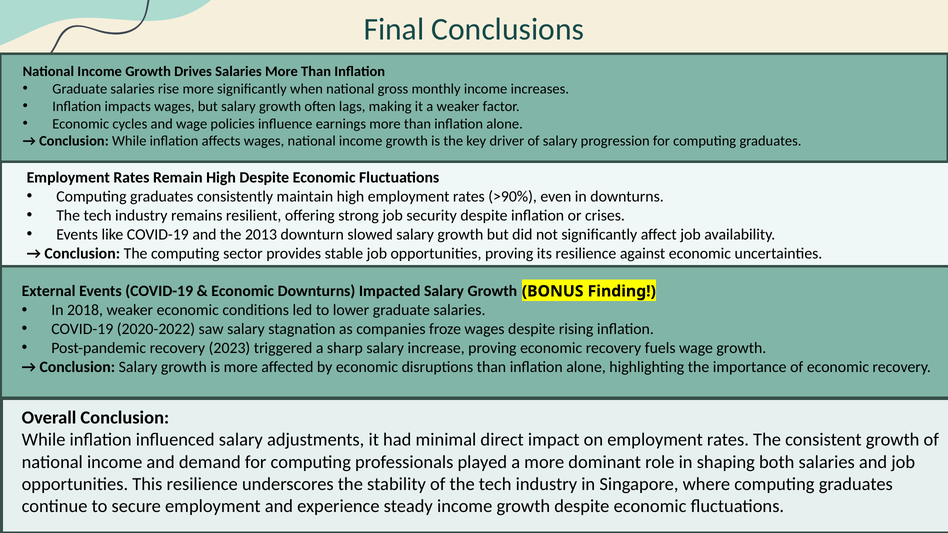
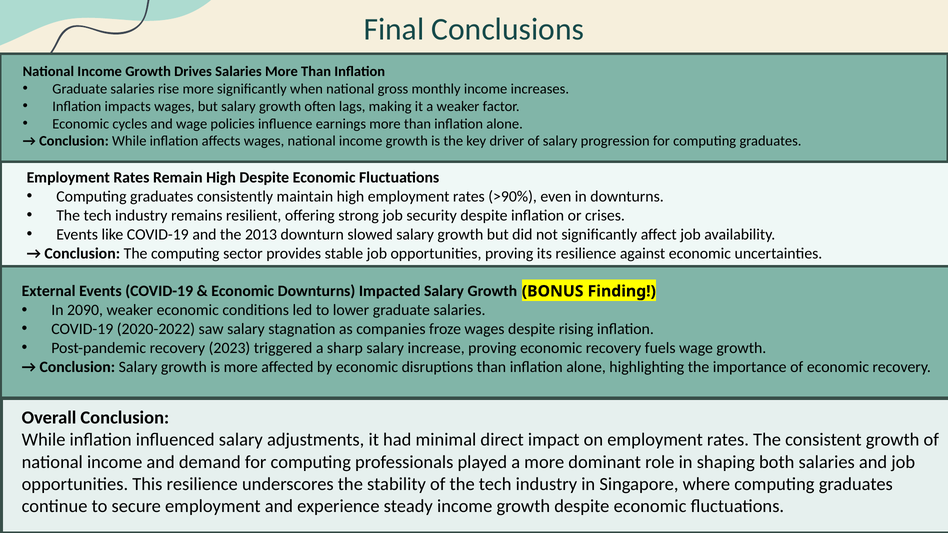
2018: 2018 -> 2090
